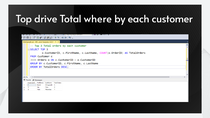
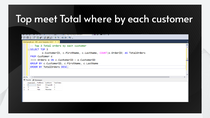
drive: drive -> meet
